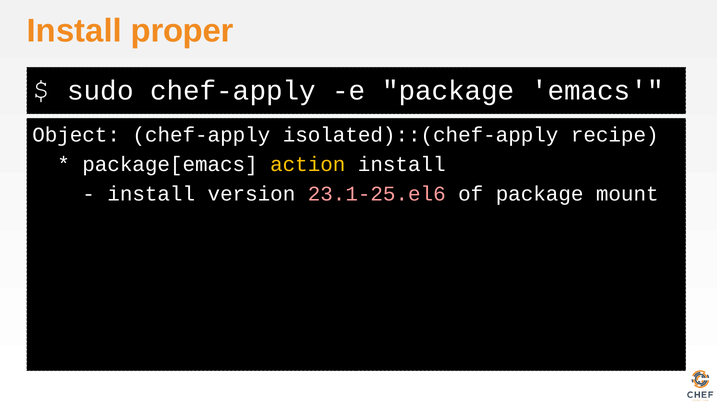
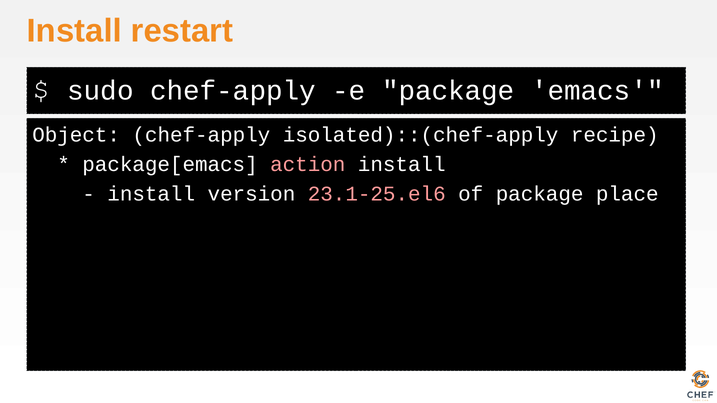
proper: proper -> restart
action colour: yellow -> pink
mount: mount -> place
